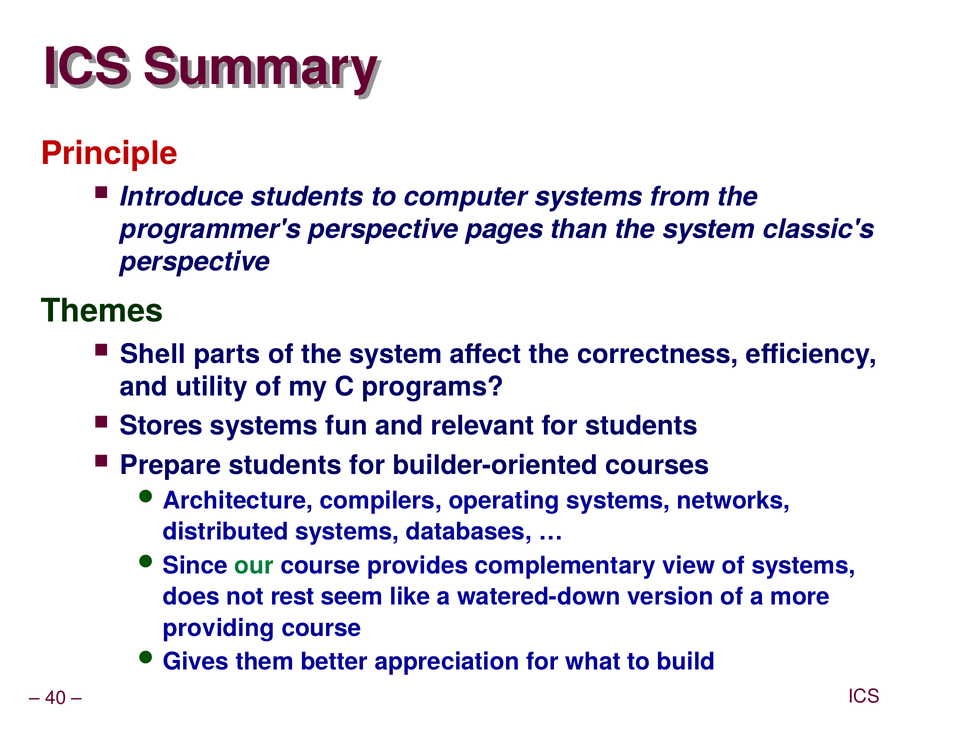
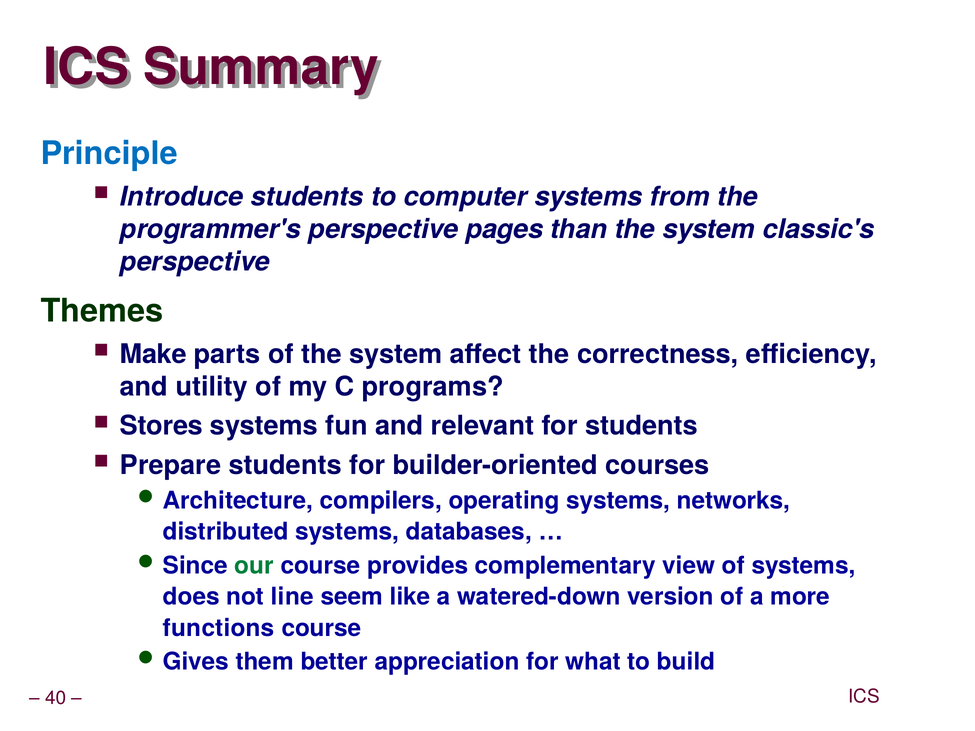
Principle colour: red -> blue
Shell: Shell -> Make
rest: rest -> line
providing: providing -> functions
